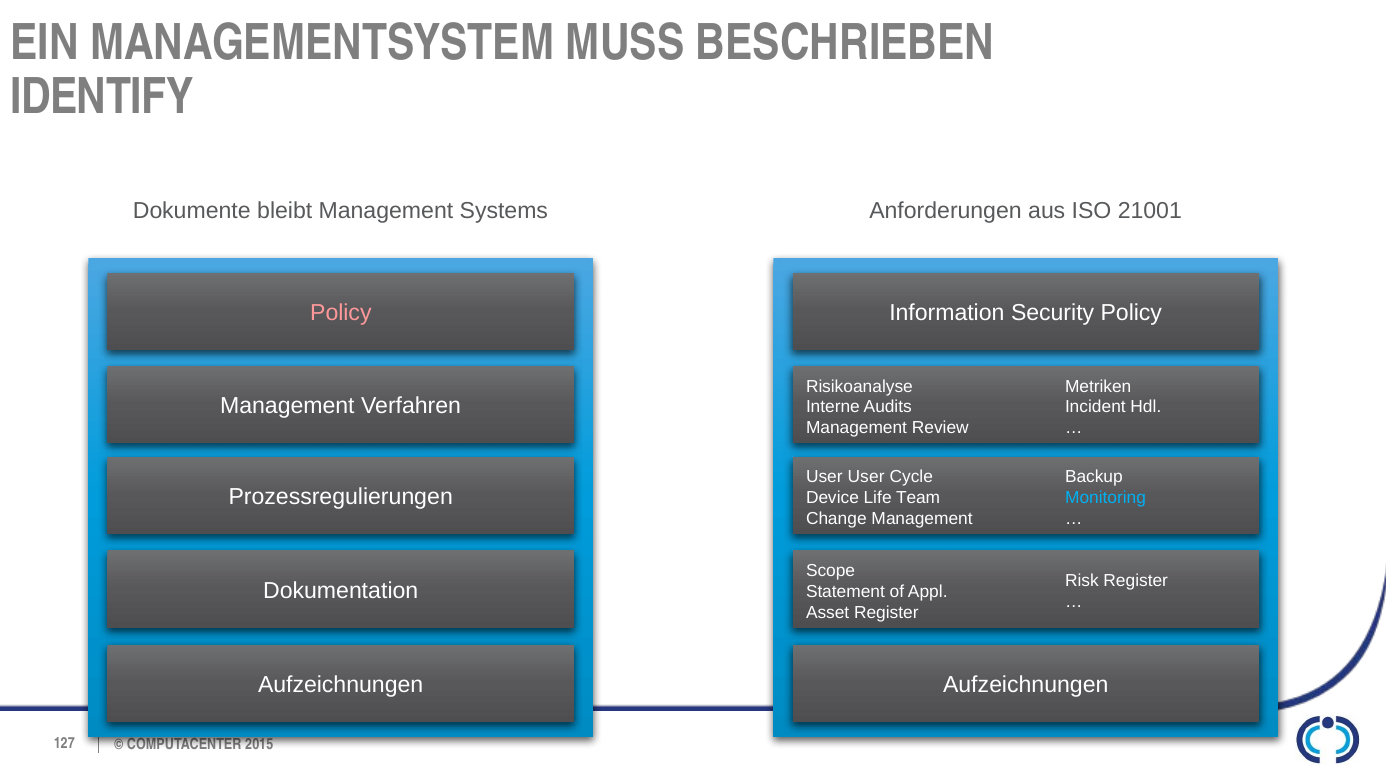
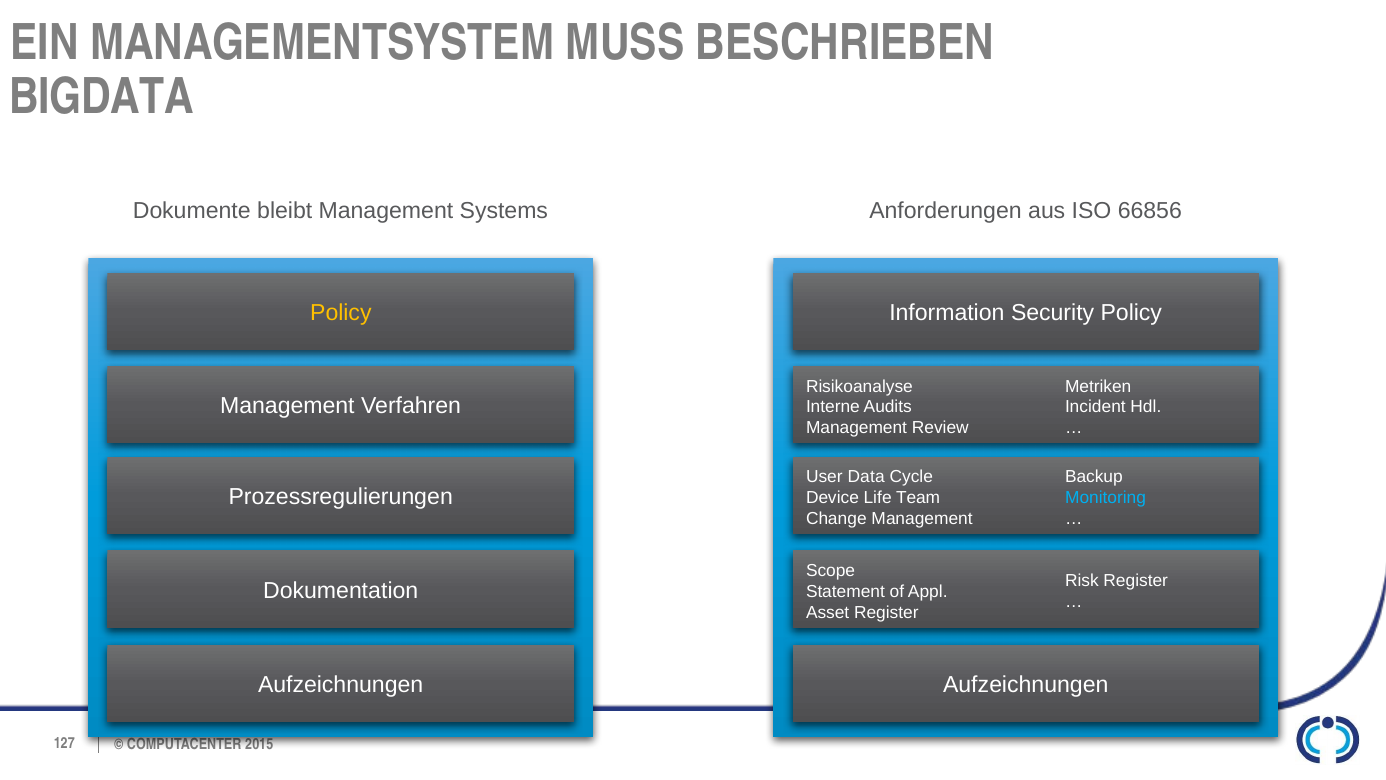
IDENTIFY: IDENTIFY -> BIGDATA
21001: 21001 -> 66856
Policy at (341, 313) colour: pink -> yellow
User User: User -> Data
